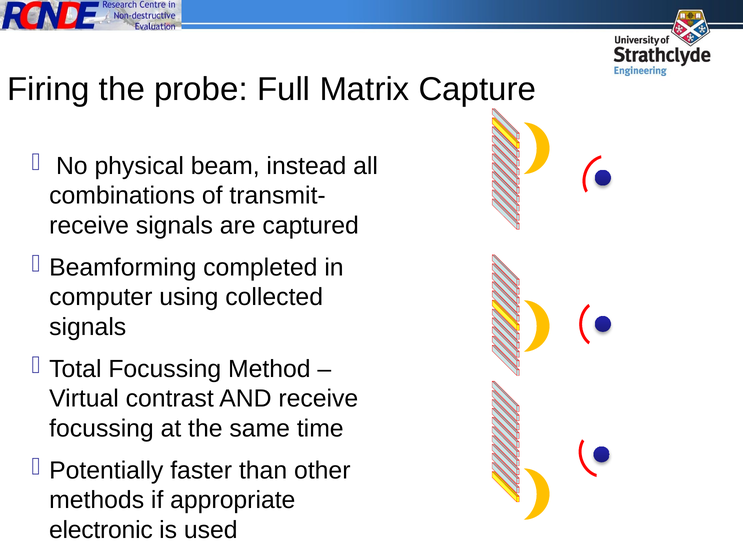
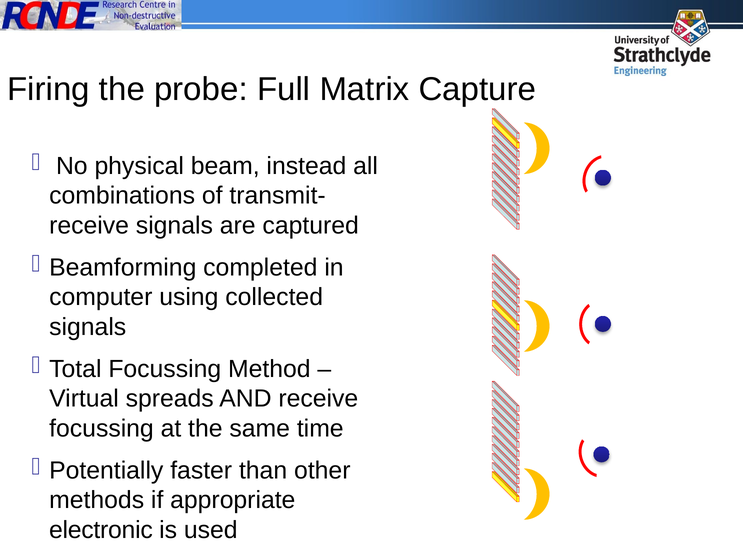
contrast: contrast -> spreads
